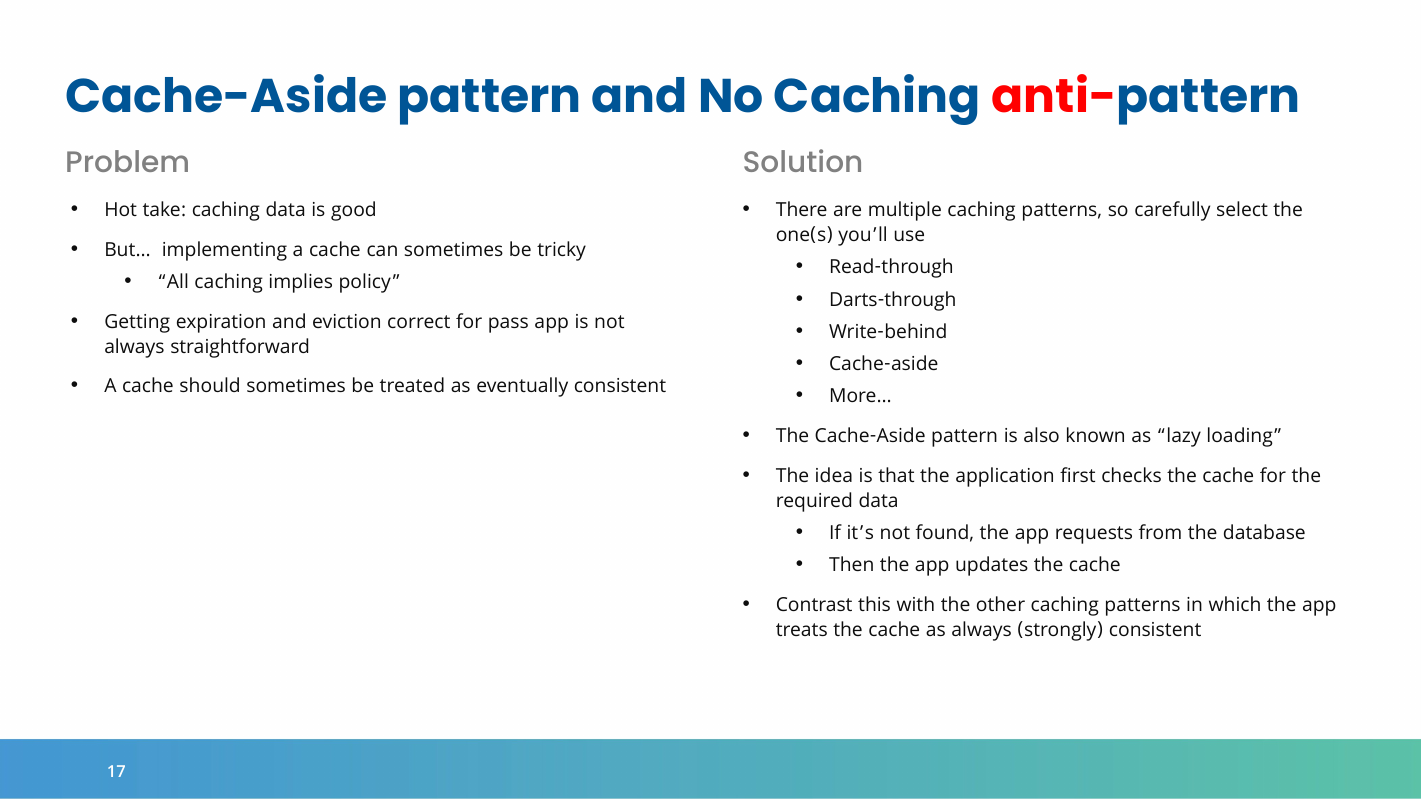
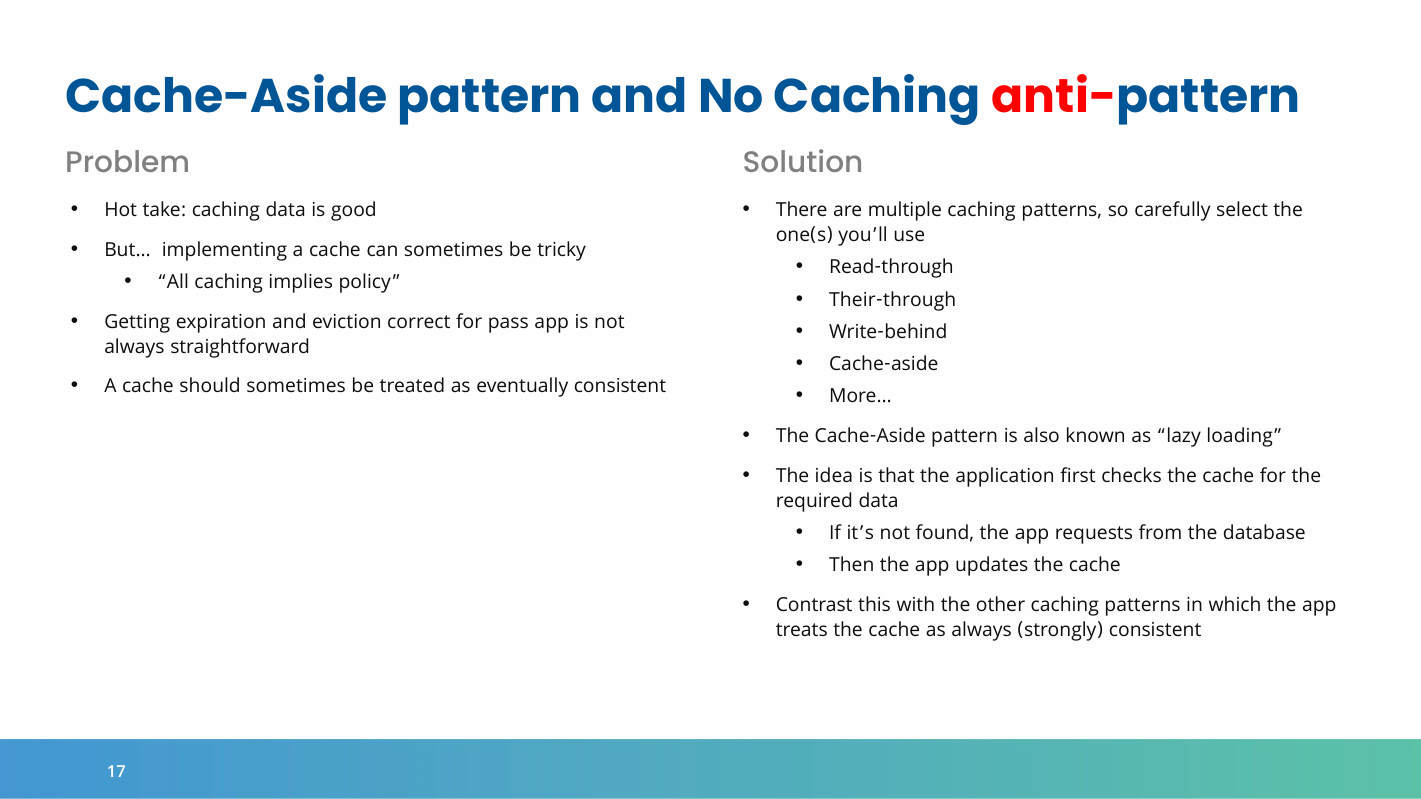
Darts-through: Darts-through -> Their-through
